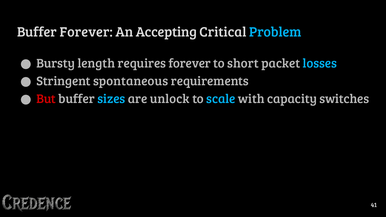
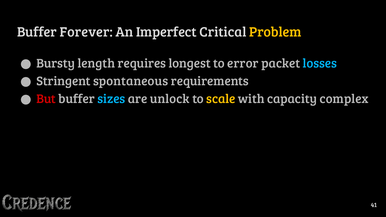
Accepting: Accepting -> Imperfect
Problem colour: light blue -> yellow
requires forever: forever -> longest
short: short -> error
scale colour: light blue -> yellow
switches: switches -> complex
